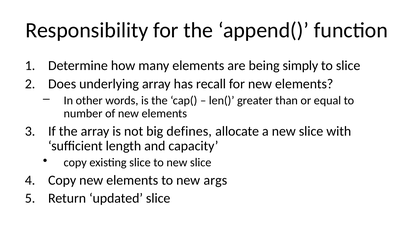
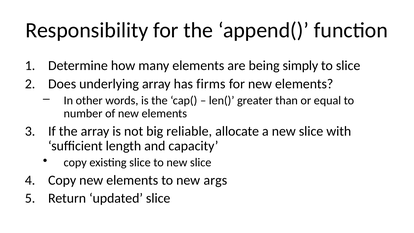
recall: recall -> firms
defines: defines -> reliable
